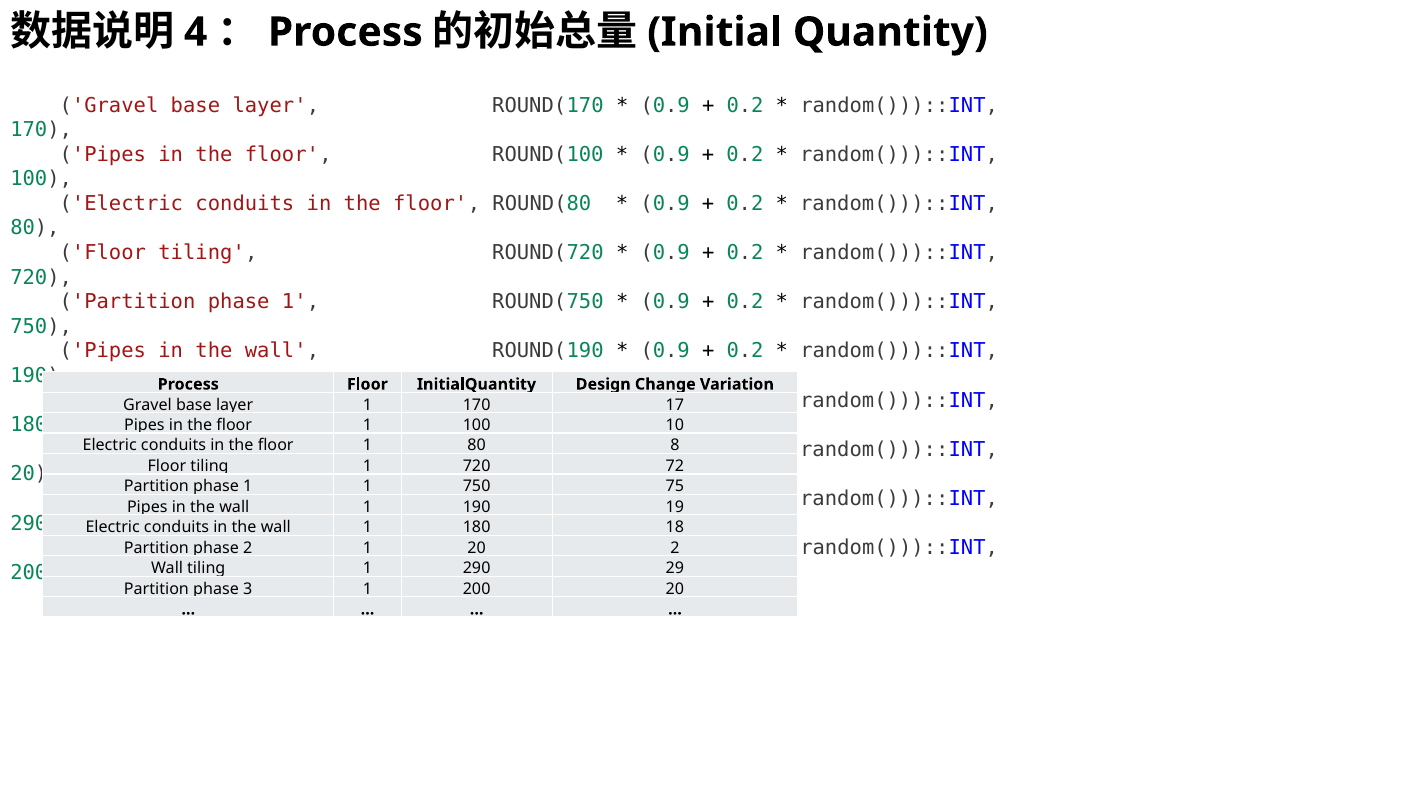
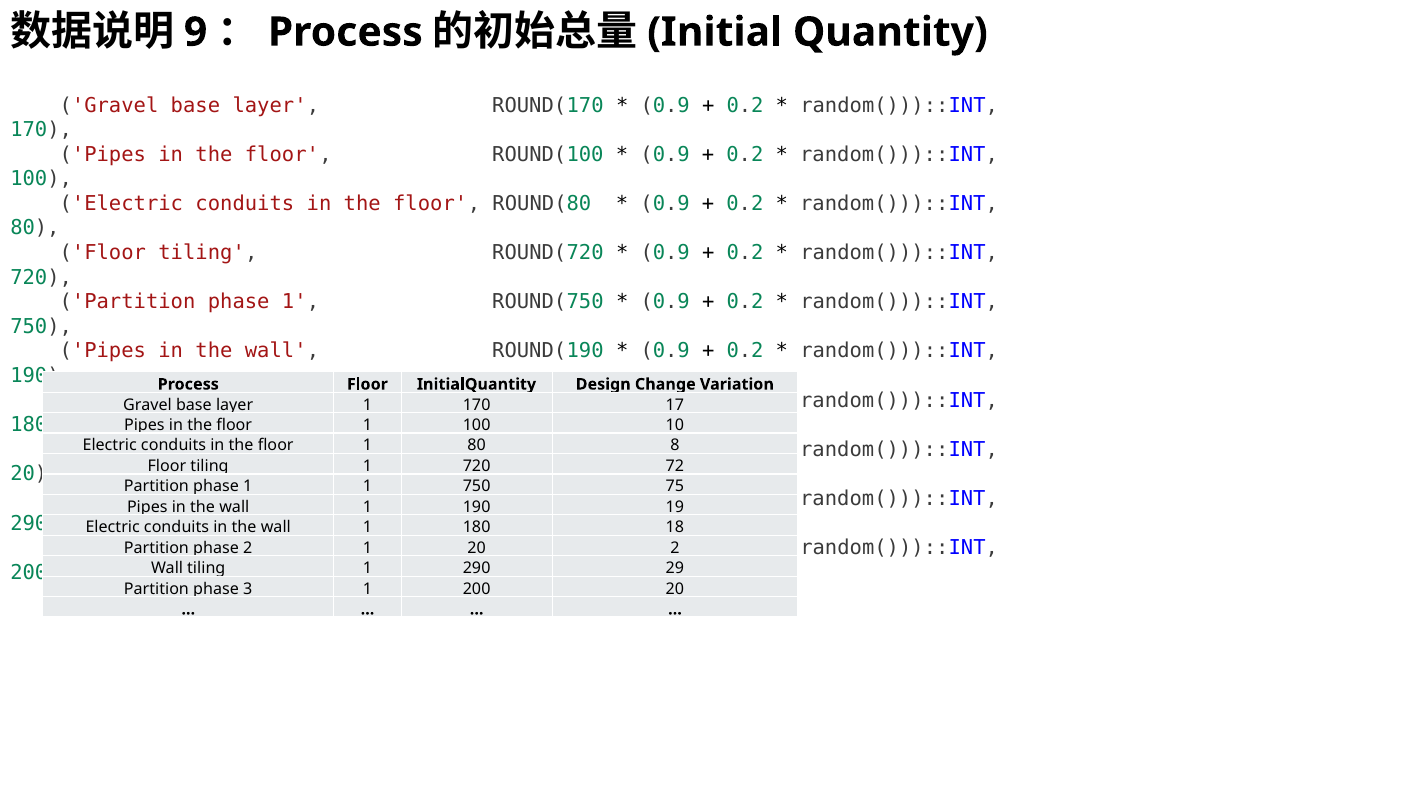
4: 4 -> 9
